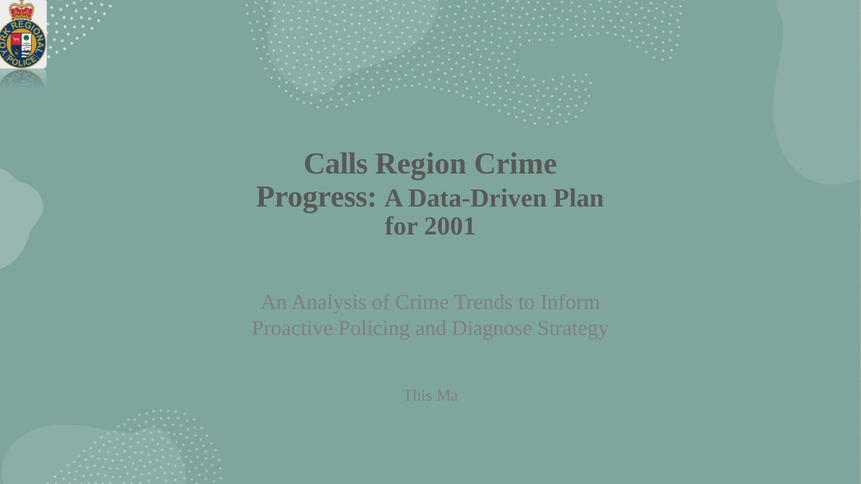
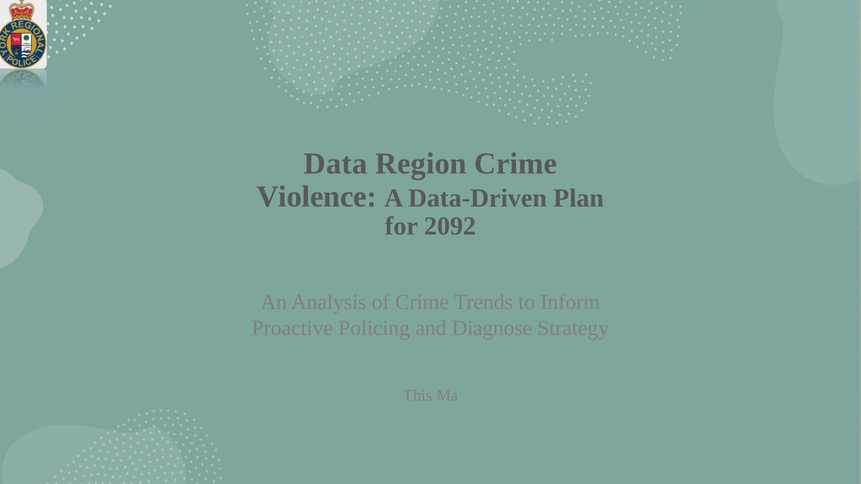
Calls: Calls -> Data
Progress: Progress -> Violence
2001: 2001 -> 2092
